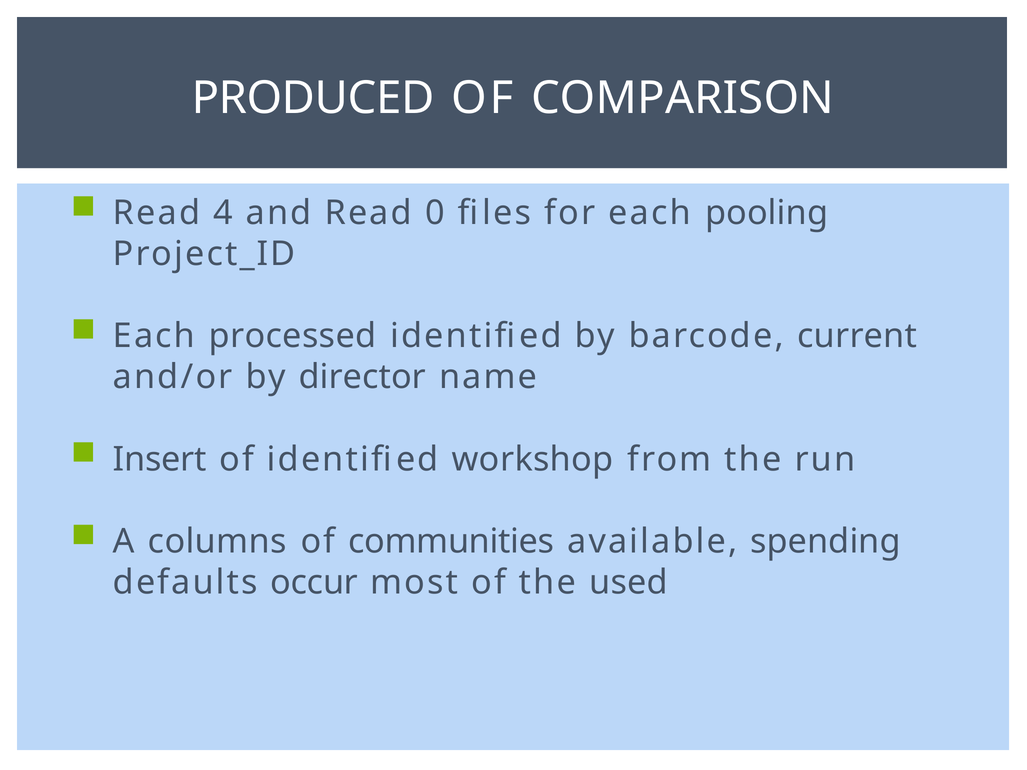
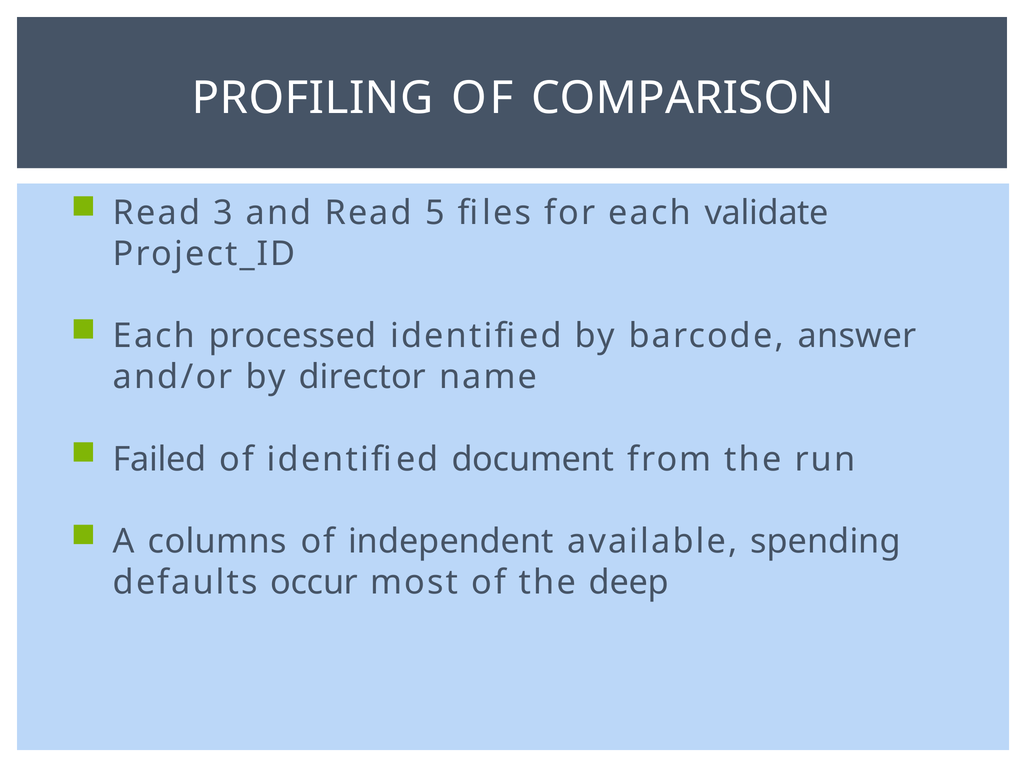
PRODUCED: PRODUCED -> PROFILING
4: 4 -> 3
0: 0 -> 5
pooling: pooling -> validate
current: current -> answer
Insert: Insert -> Failed
workshop: workshop -> document
communities: communities -> independent
used: used -> deep
